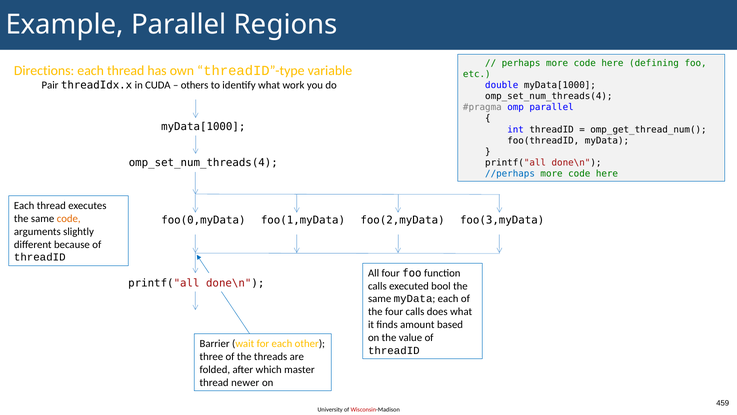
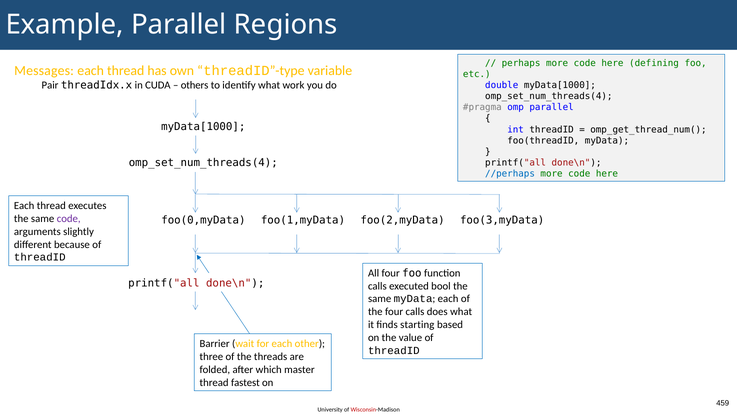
Directions: Directions -> Messages
code at (69, 218) colour: orange -> purple
amount: amount -> starting
newer: newer -> fastest
